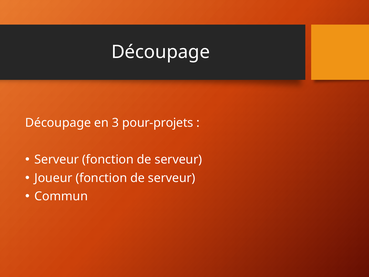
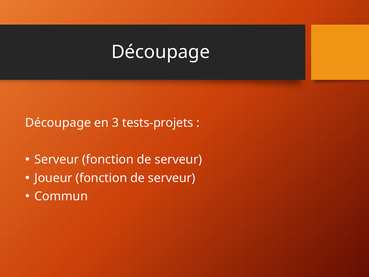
pour-projets: pour-projets -> tests-projets
